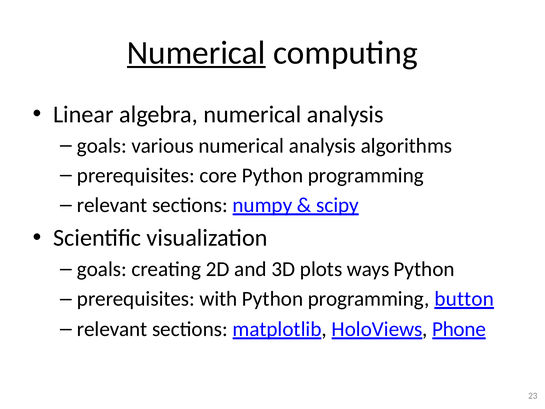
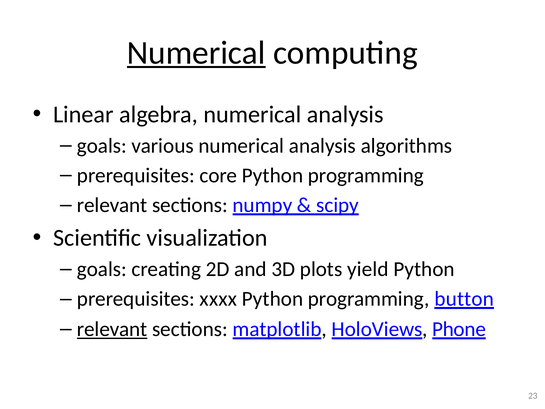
ways: ways -> yield
with: with -> xxxx
relevant at (112, 329) underline: none -> present
